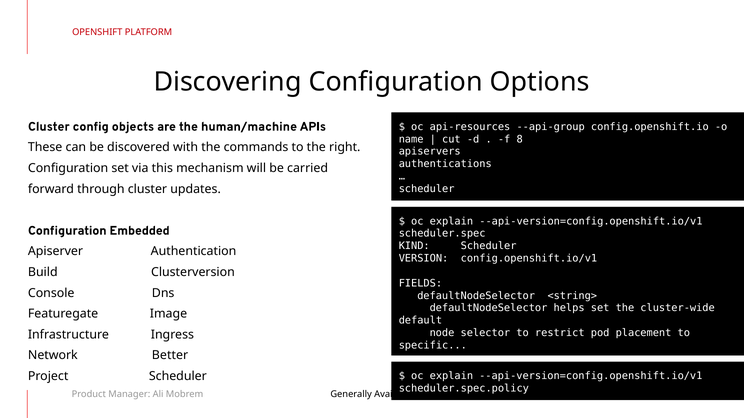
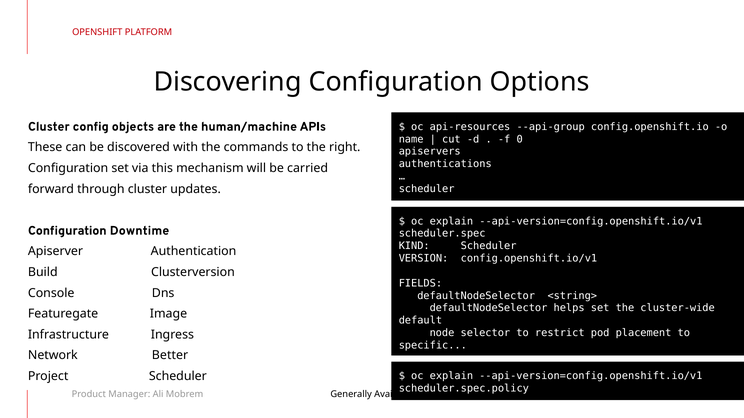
8: 8 -> 0
Embedded: Embedded -> Downtime
